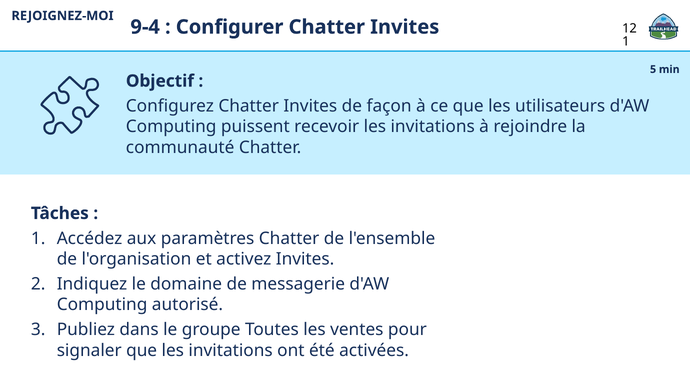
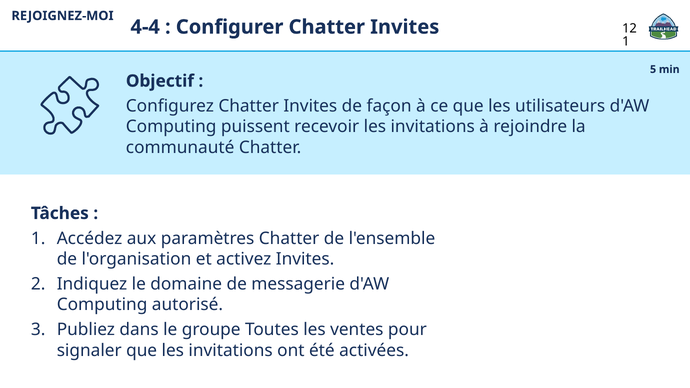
9-4: 9-4 -> 4-4
